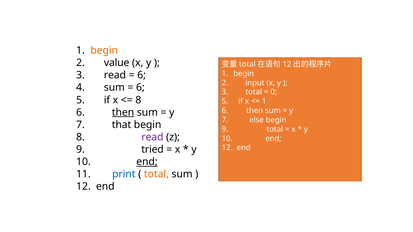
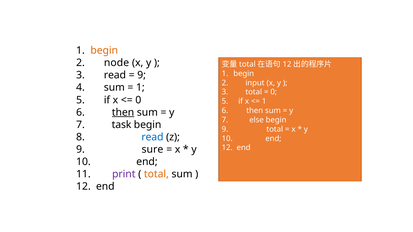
value: value -> node
6 at (142, 75): 6 -> 9
6 at (140, 88): 6 -> 1
8 at (138, 100): 8 -> 0
that: that -> task
read at (152, 137) colour: purple -> blue
tried: tried -> sure
end at (147, 162) underline: present -> none
print colour: blue -> purple
